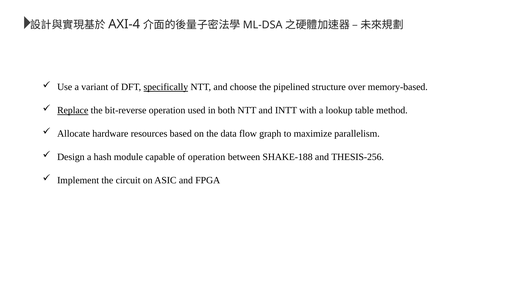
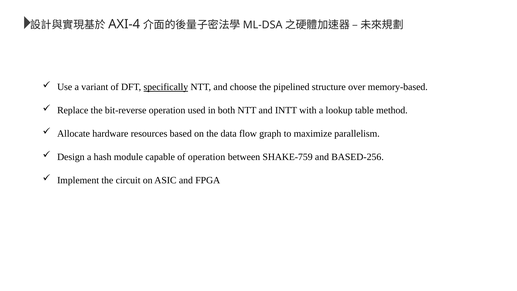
Replace underline: present -> none
SHAKE-188: SHAKE-188 -> SHAKE-759
THESIS-256: THESIS-256 -> BASED-256
